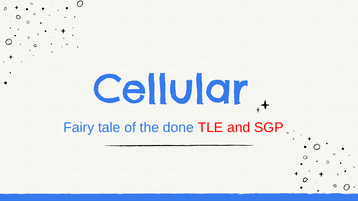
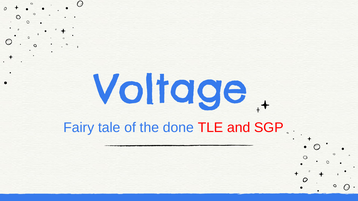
Cellular: Cellular -> Voltage
